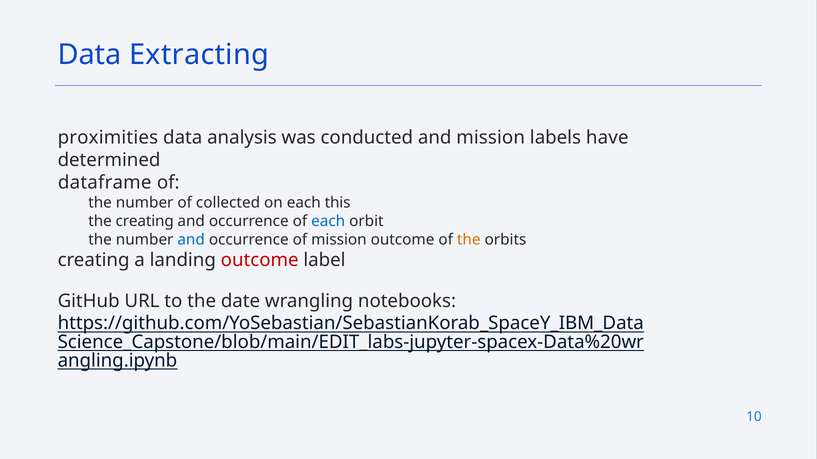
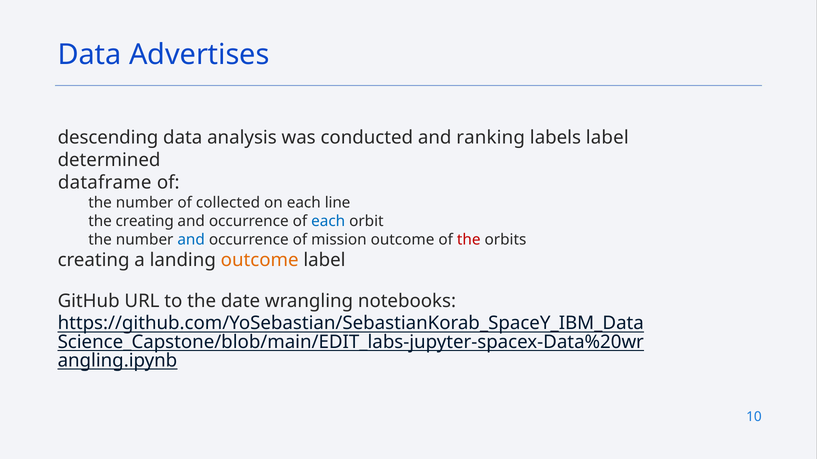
Extracting: Extracting -> Advertises
proximities: proximities -> descending
and mission: mission -> ranking
labels have: have -> label
this: this -> line
the at (469, 240) colour: orange -> red
outcome at (260, 260) colour: red -> orange
